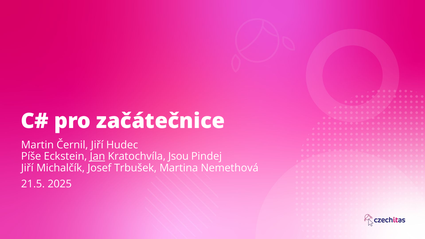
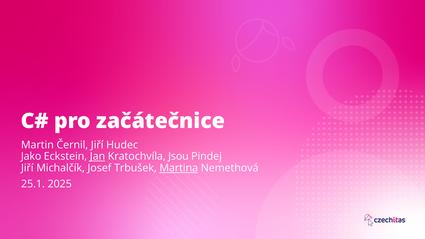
Píše: Píše -> Jako
Martina underline: none -> present
21.5: 21.5 -> 25.1
